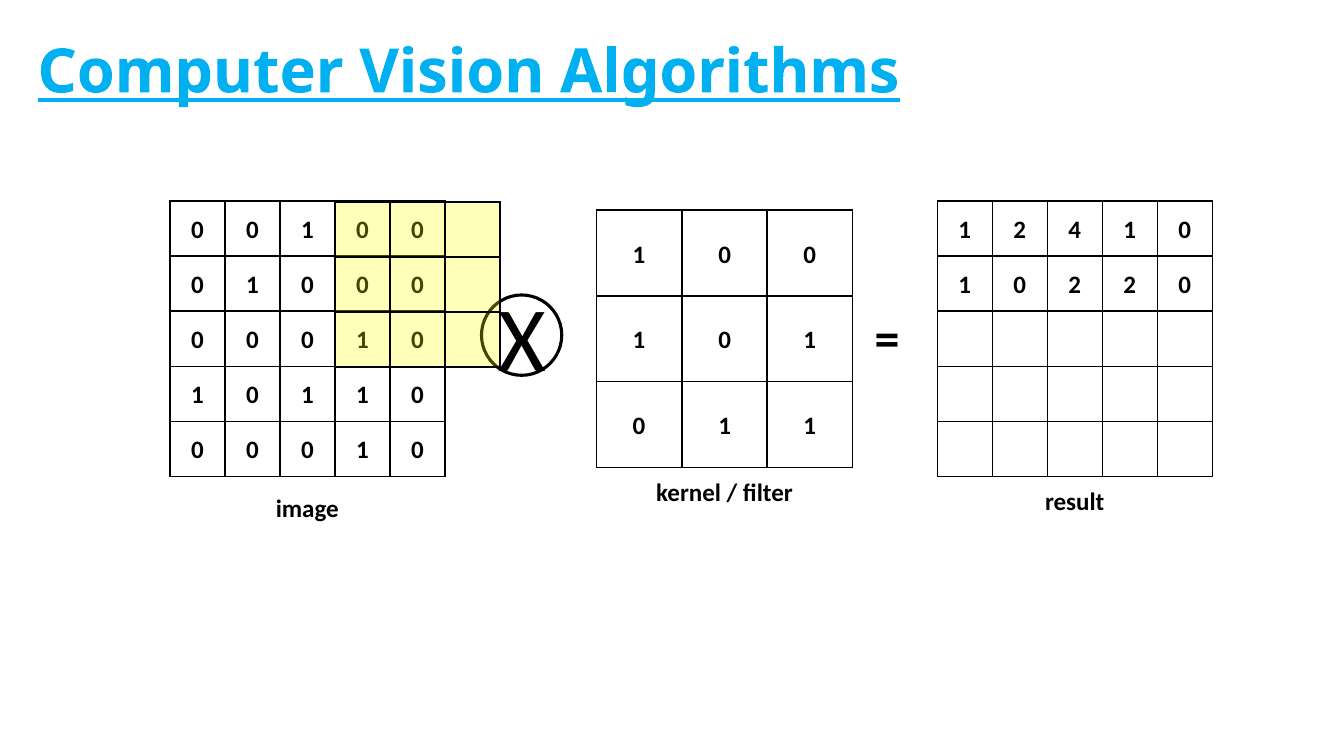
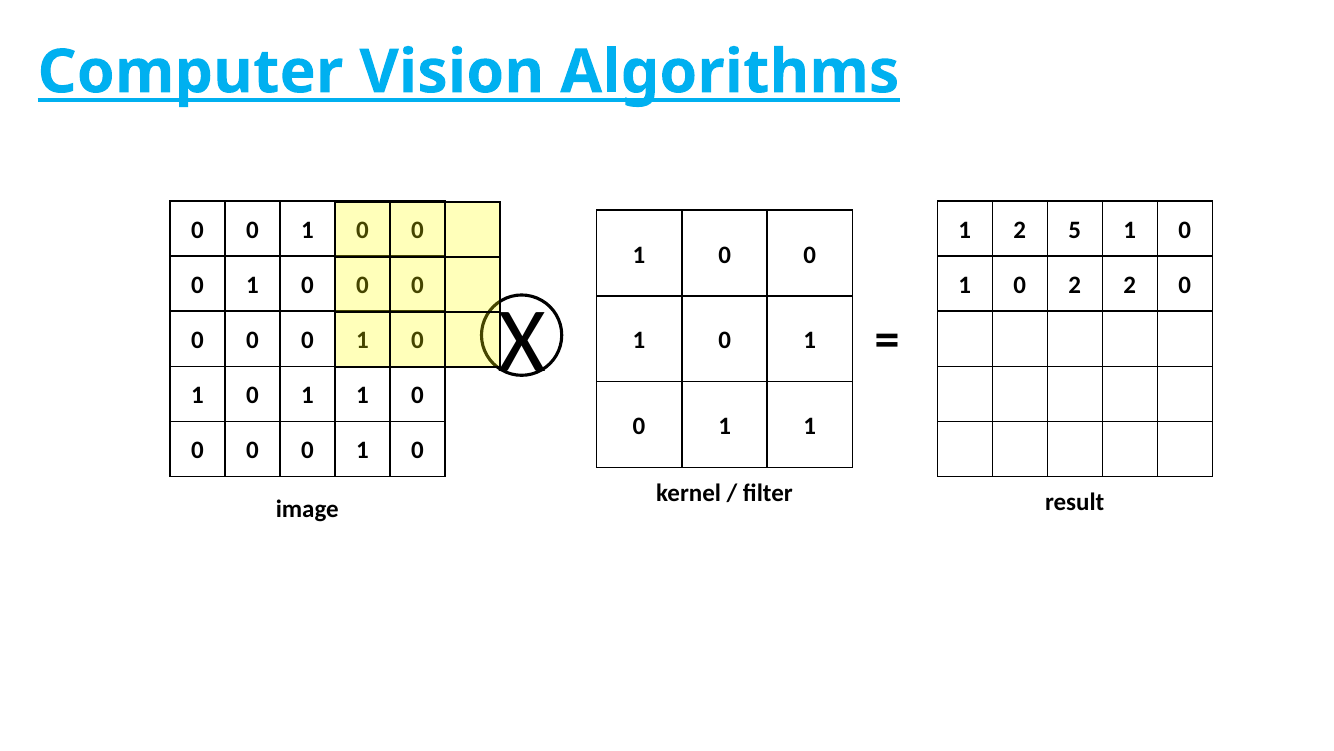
4: 4 -> 5
